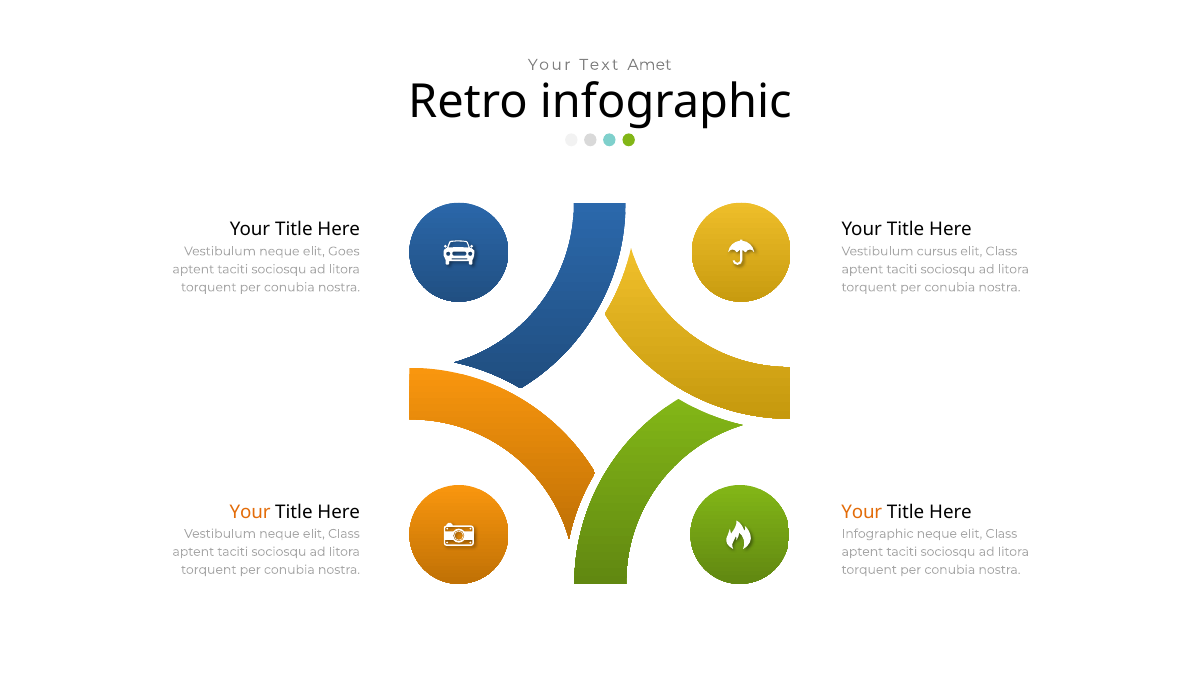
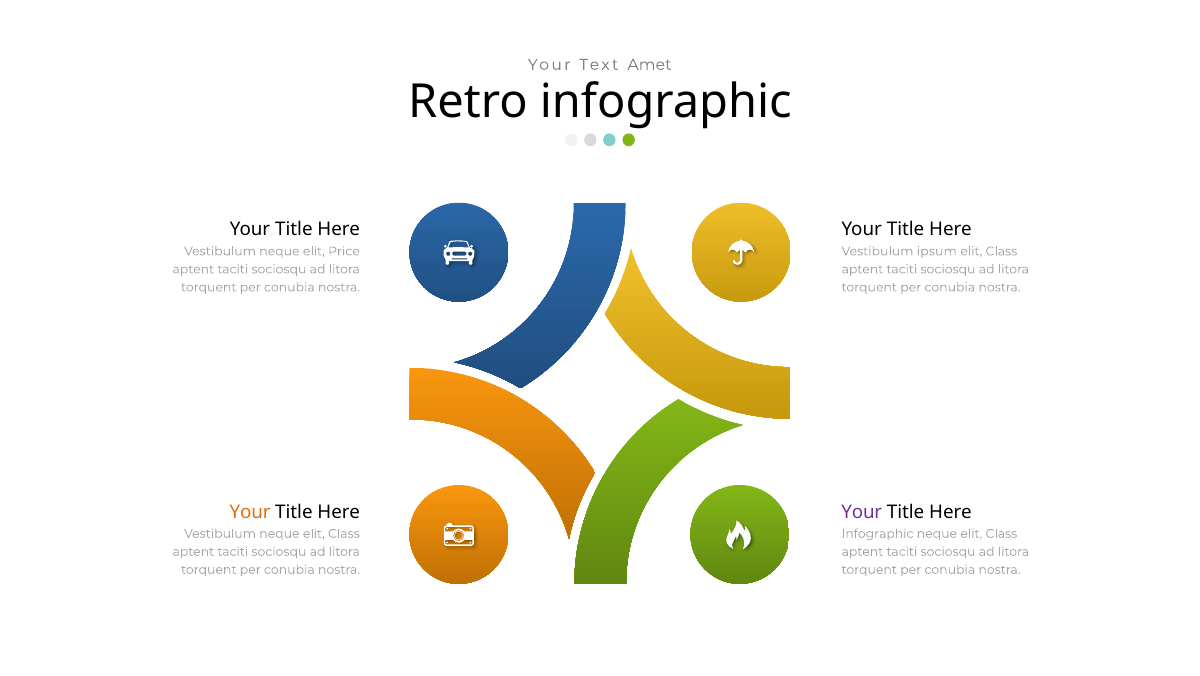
Goes: Goes -> Price
cursus: cursus -> ipsum
Your at (862, 512) colour: orange -> purple
